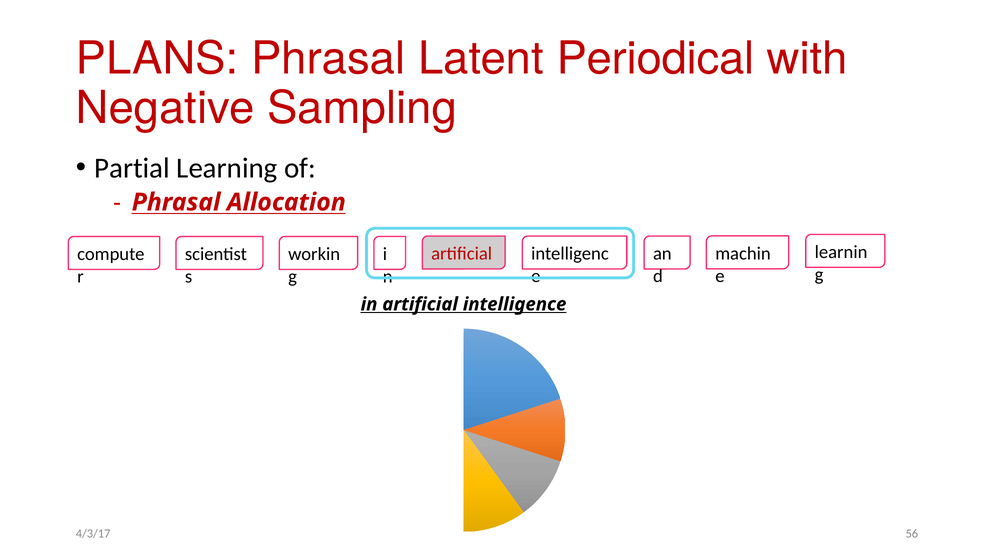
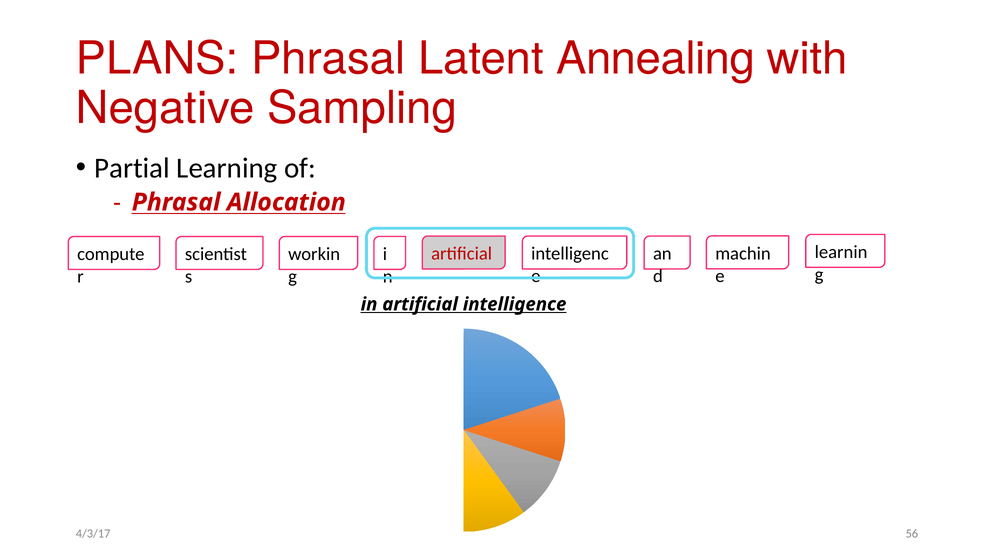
Periodical: Periodical -> Annealing
